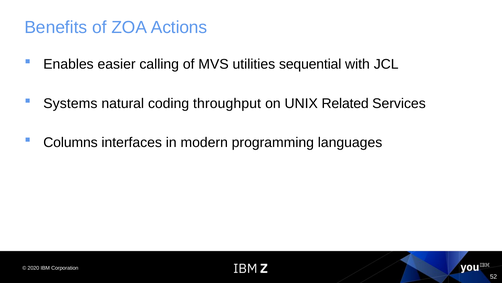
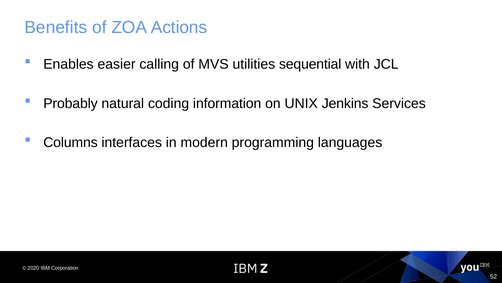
Systems: Systems -> Probably
throughput: throughput -> information
Related: Related -> Jenkins
